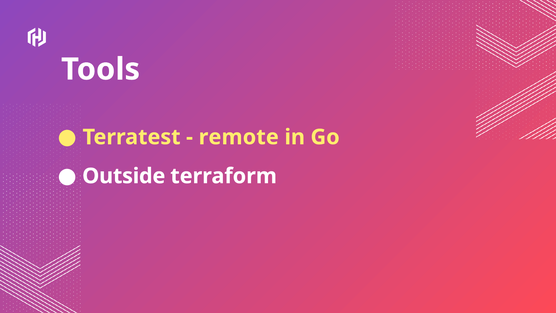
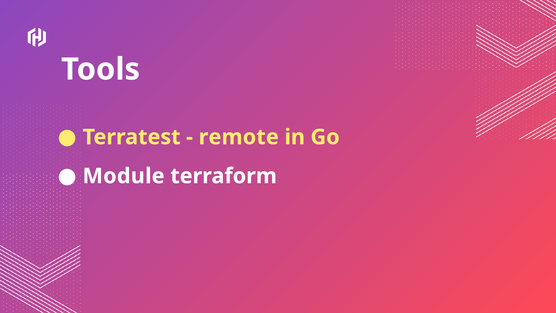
Outside: Outside -> Module
